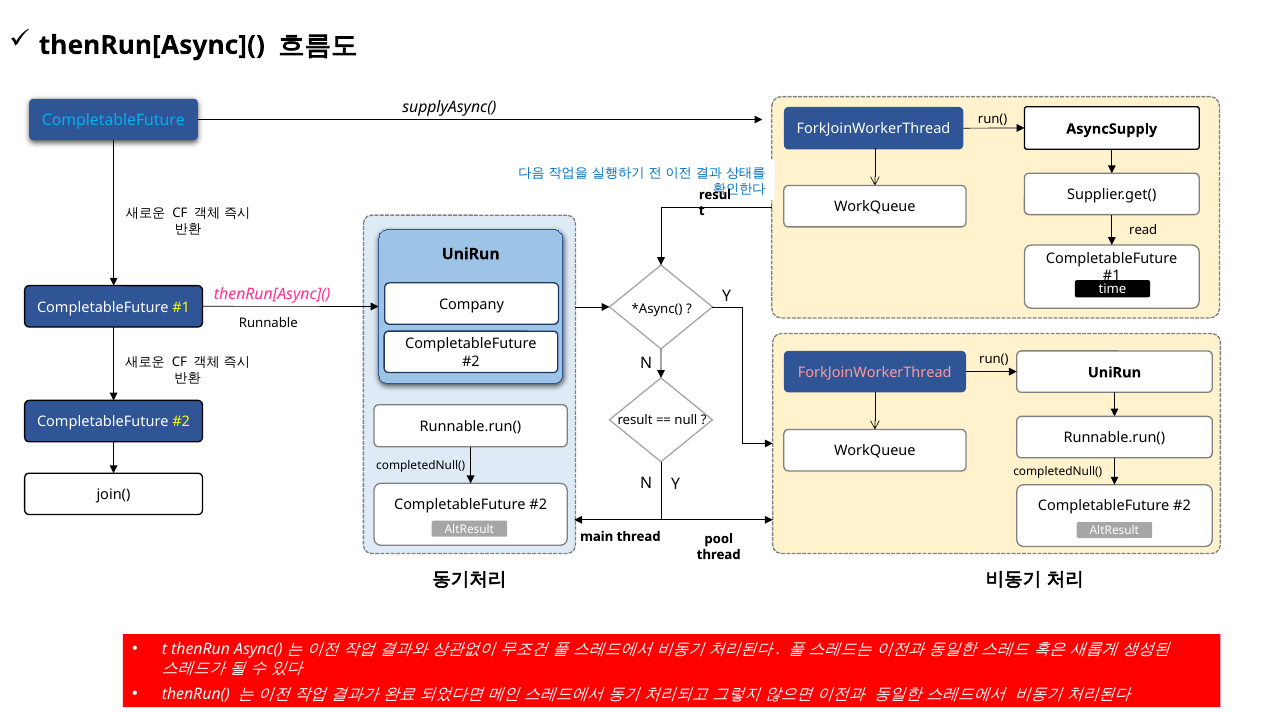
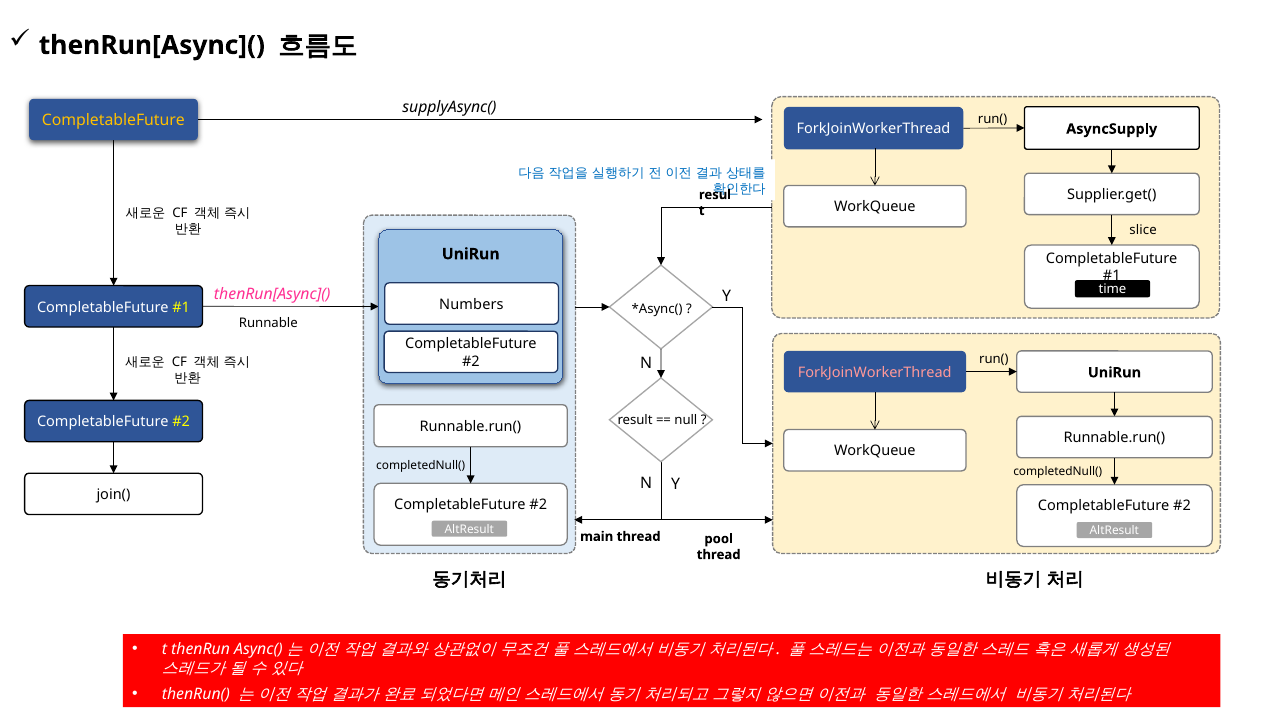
CompletableFuture at (113, 121) colour: light blue -> yellow
read: read -> slice
Company: Company -> Numbers
